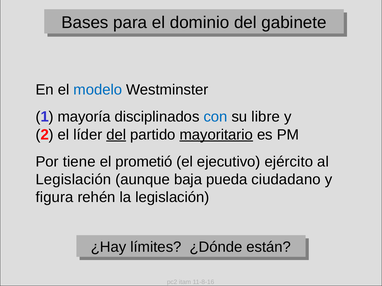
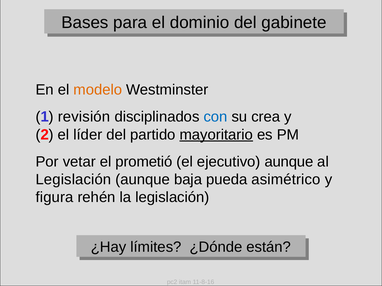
modelo colour: blue -> orange
mayoría: mayoría -> revisión
libre: libre -> crea
del at (116, 135) underline: present -> none
tiene: tiene -> vetar
ejecutivo ejército: ejército -> aunque
ciudadano: ciudadano -> asimétrico
